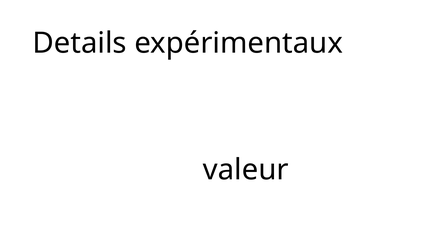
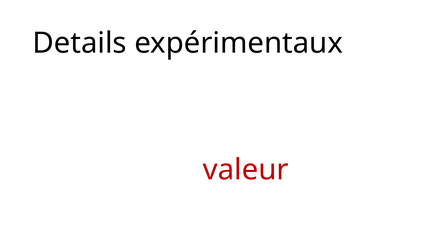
valeur colour: black -> red
